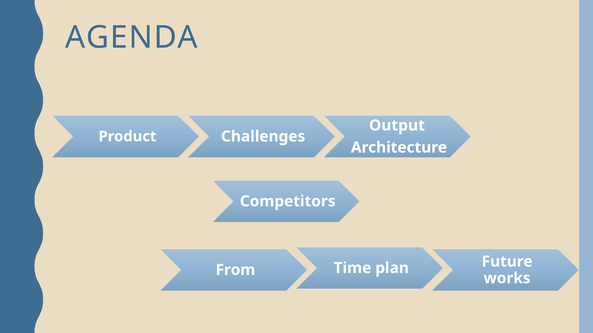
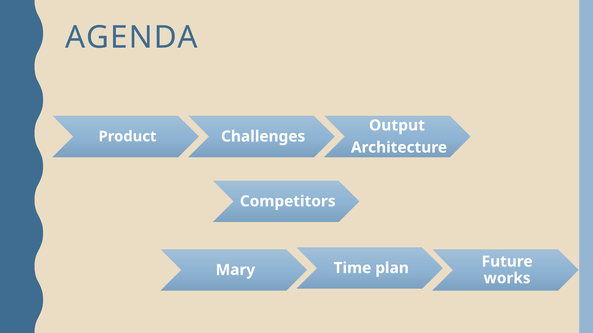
From: From -> Mary
